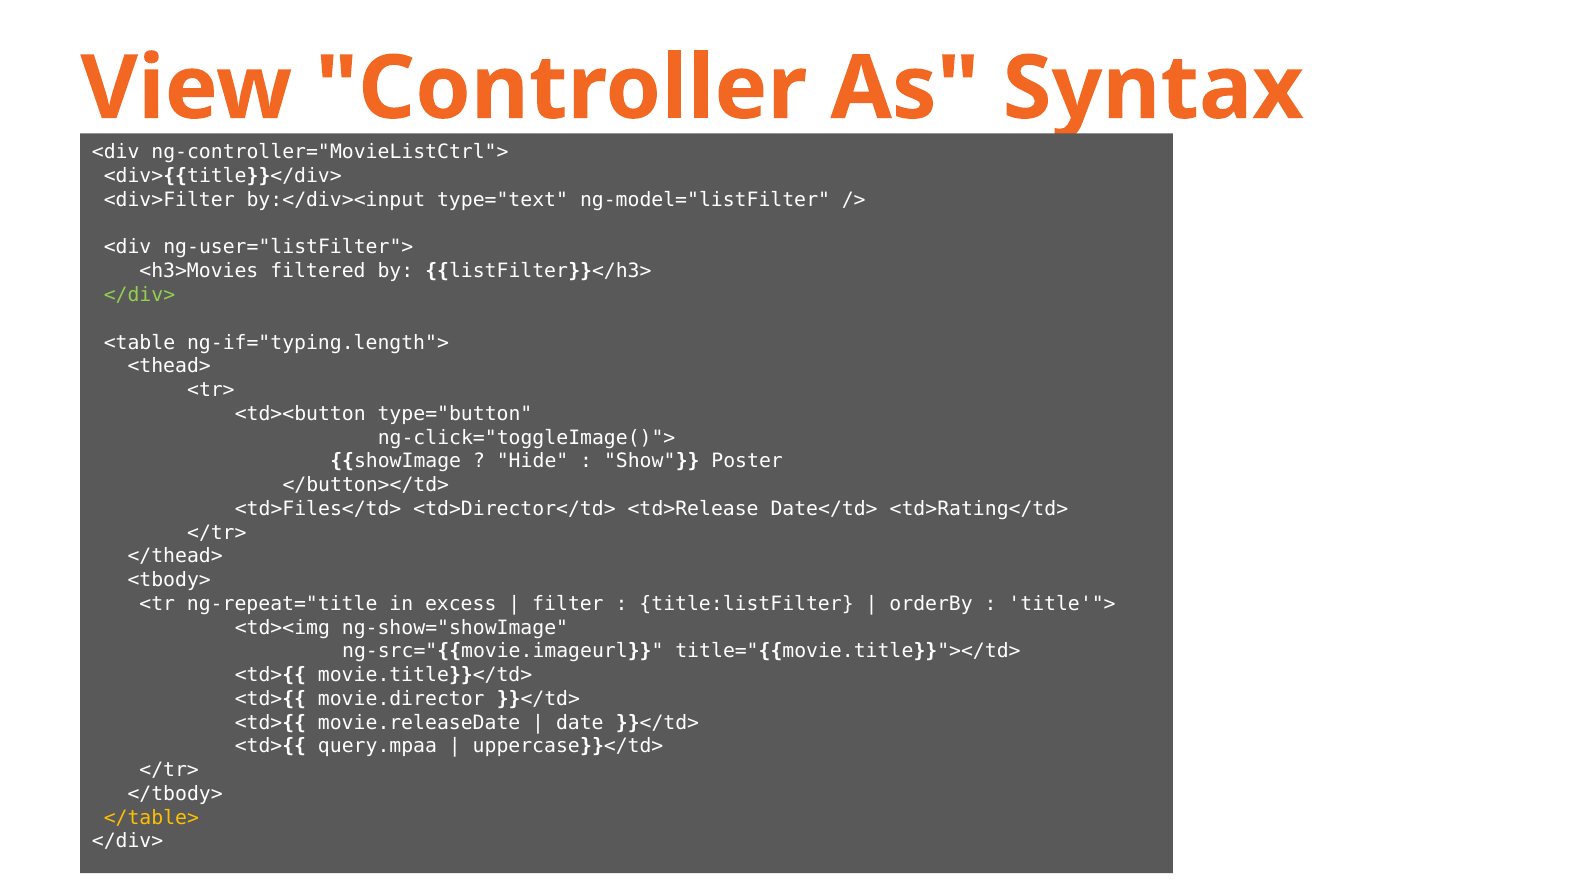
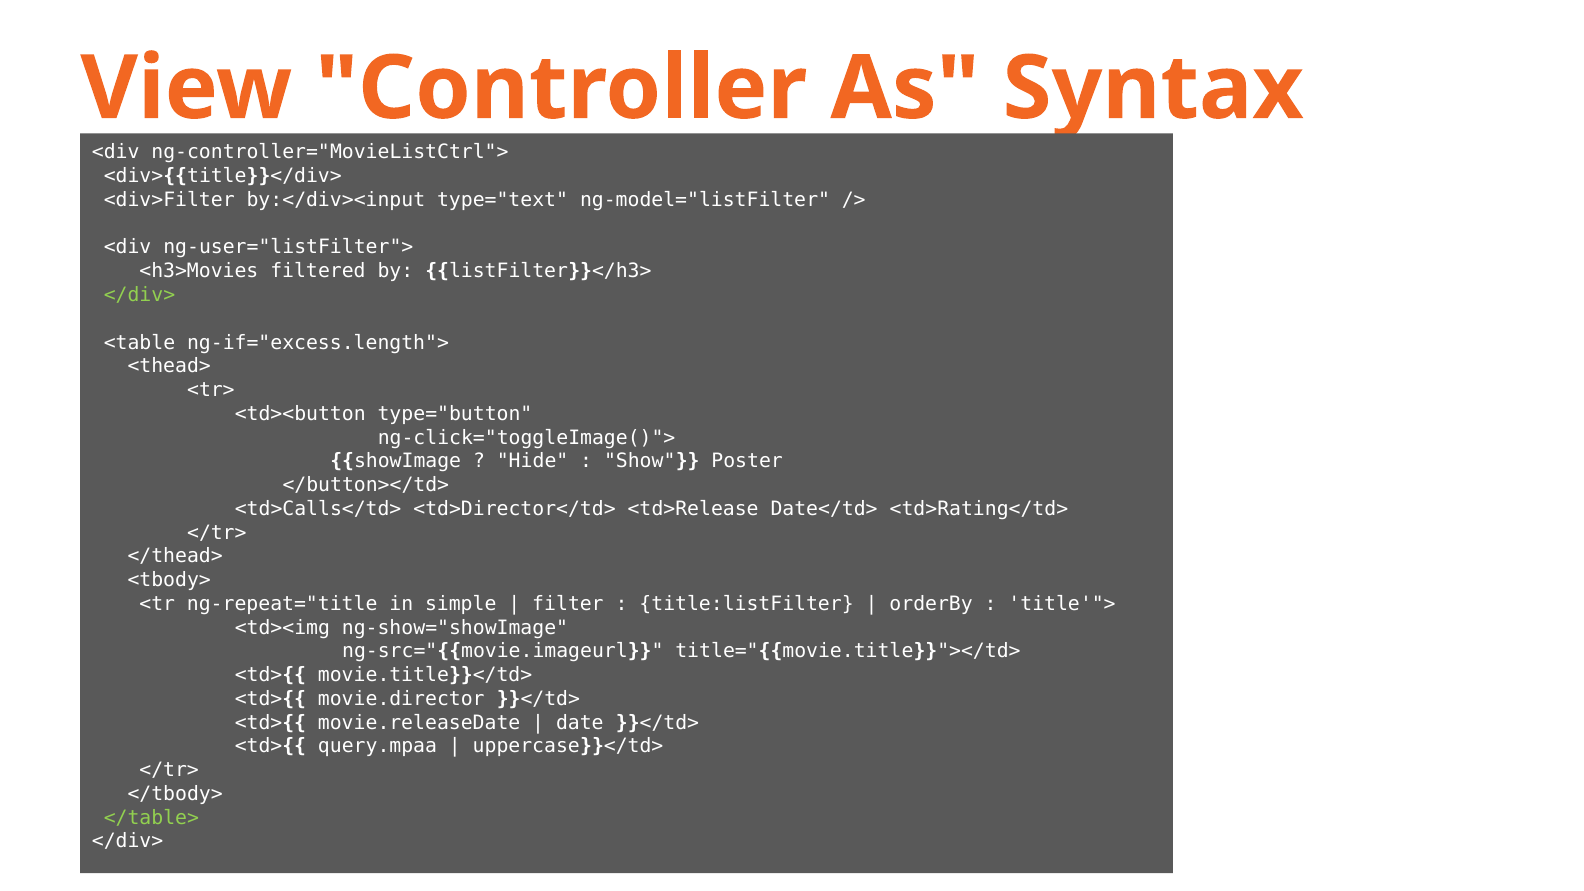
ng-if="typing.length">: ng-if="typing.length"> -> ng-if="excess.length">
<td>Files</td>: <td>Files</td> -> <td>Calls</td>
excess: excess -> simple
</table> colour: yellow -> light green
